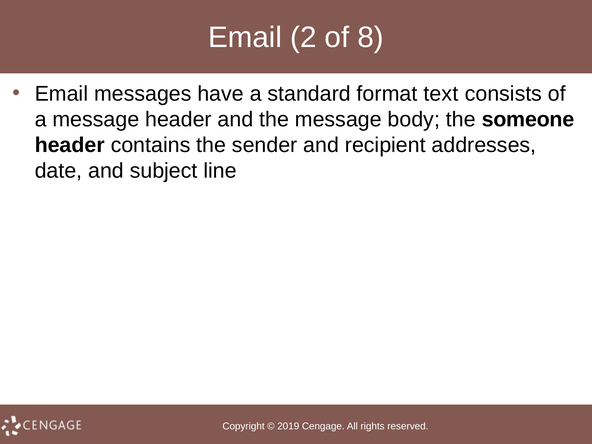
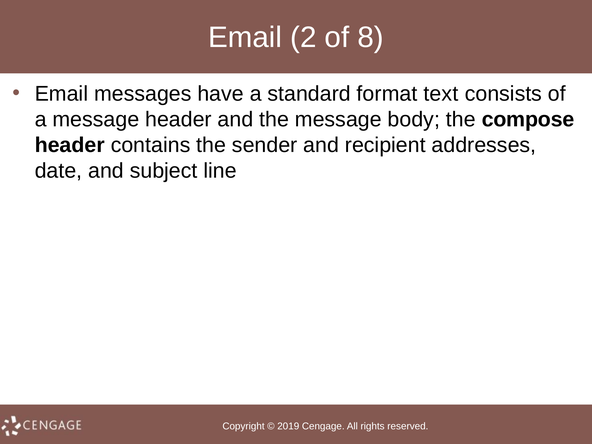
someone: someone -> compose
